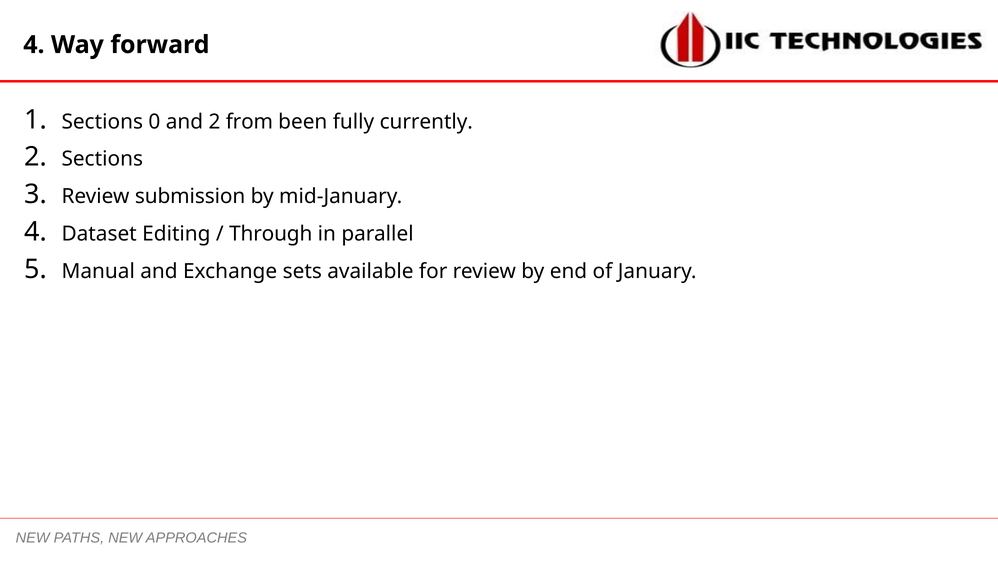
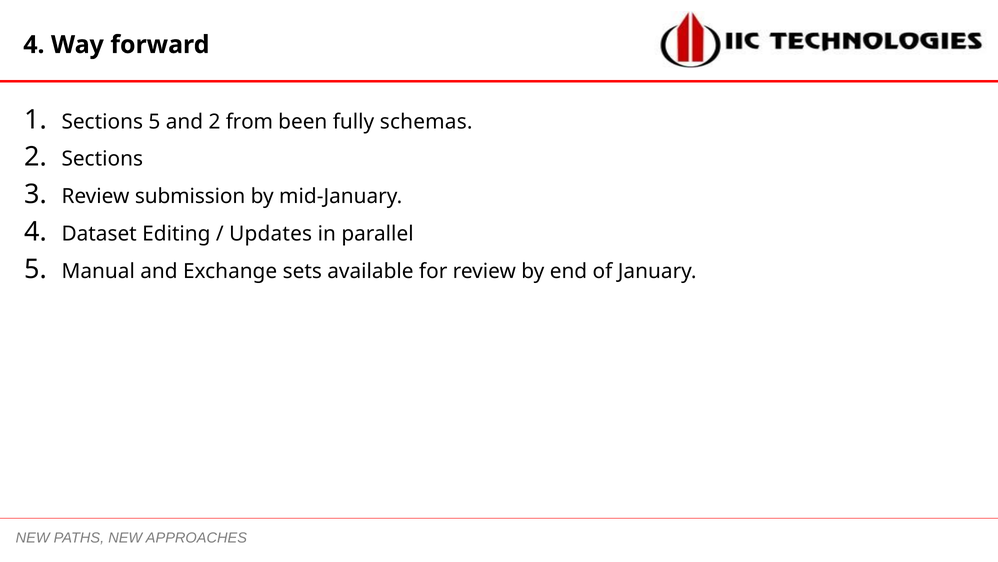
Sections 0: 0 -> 5
currently: currently -> schemas
Through: Through -> Updates
